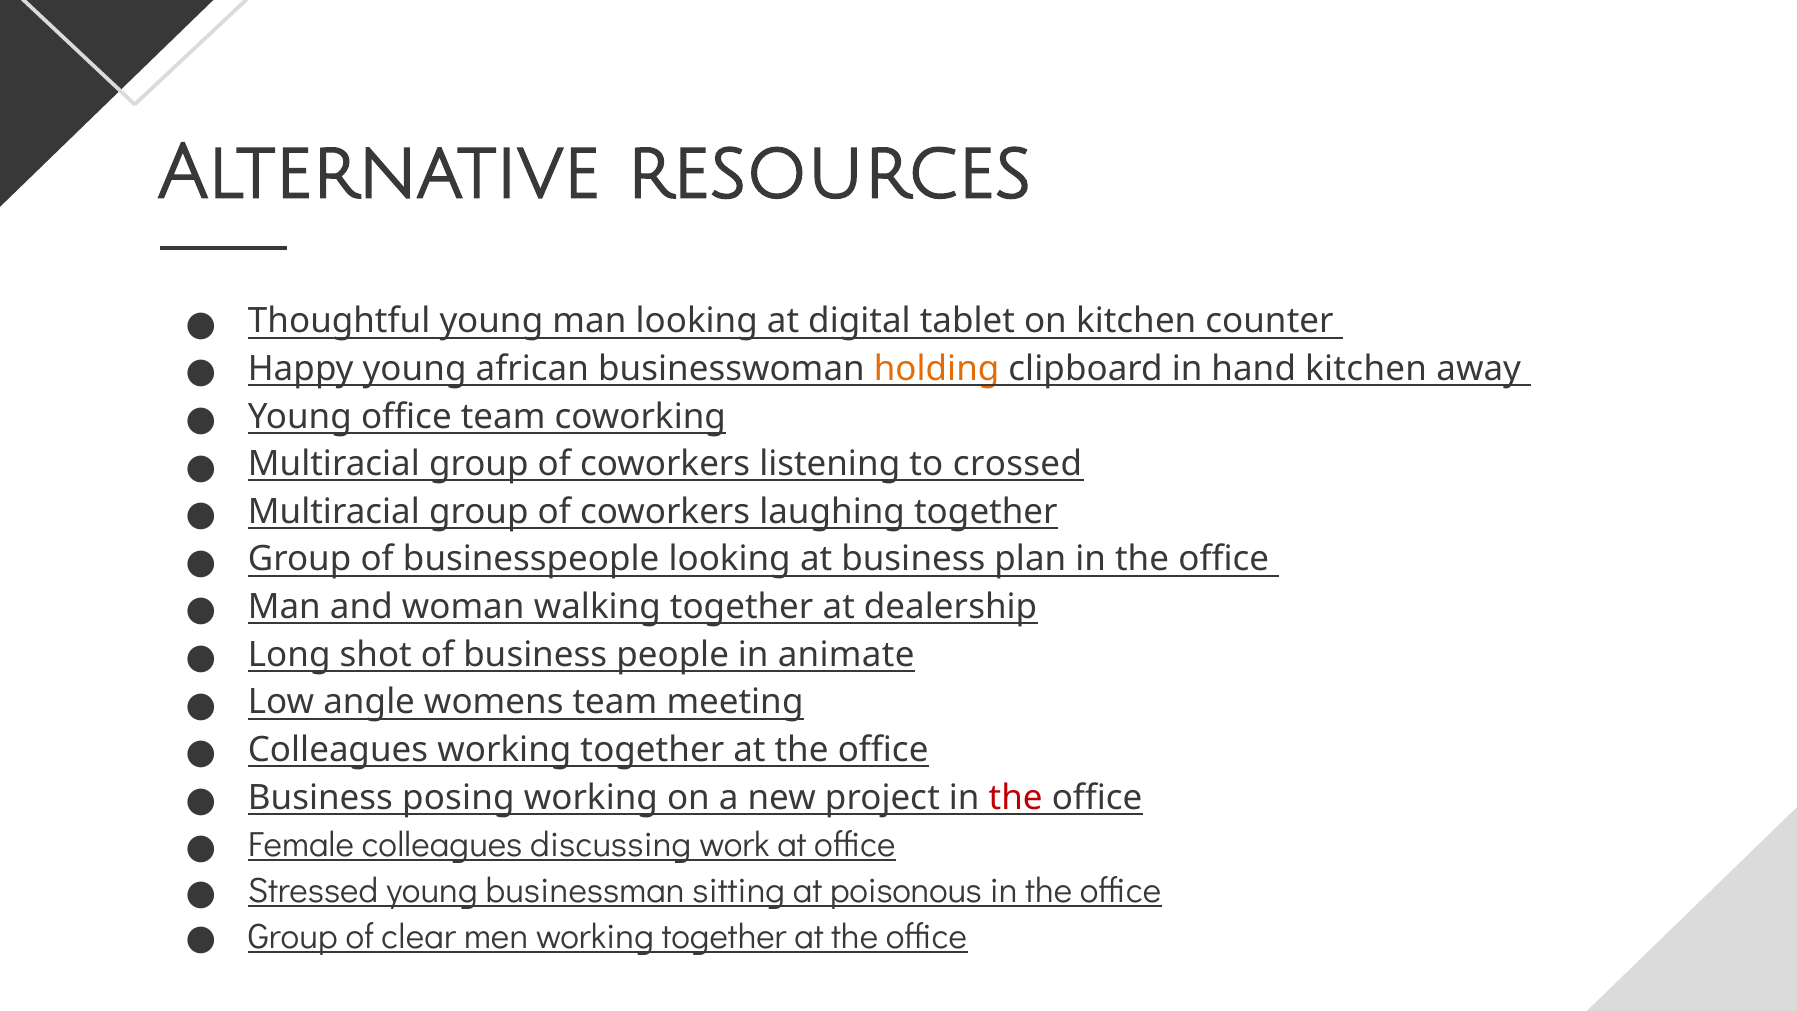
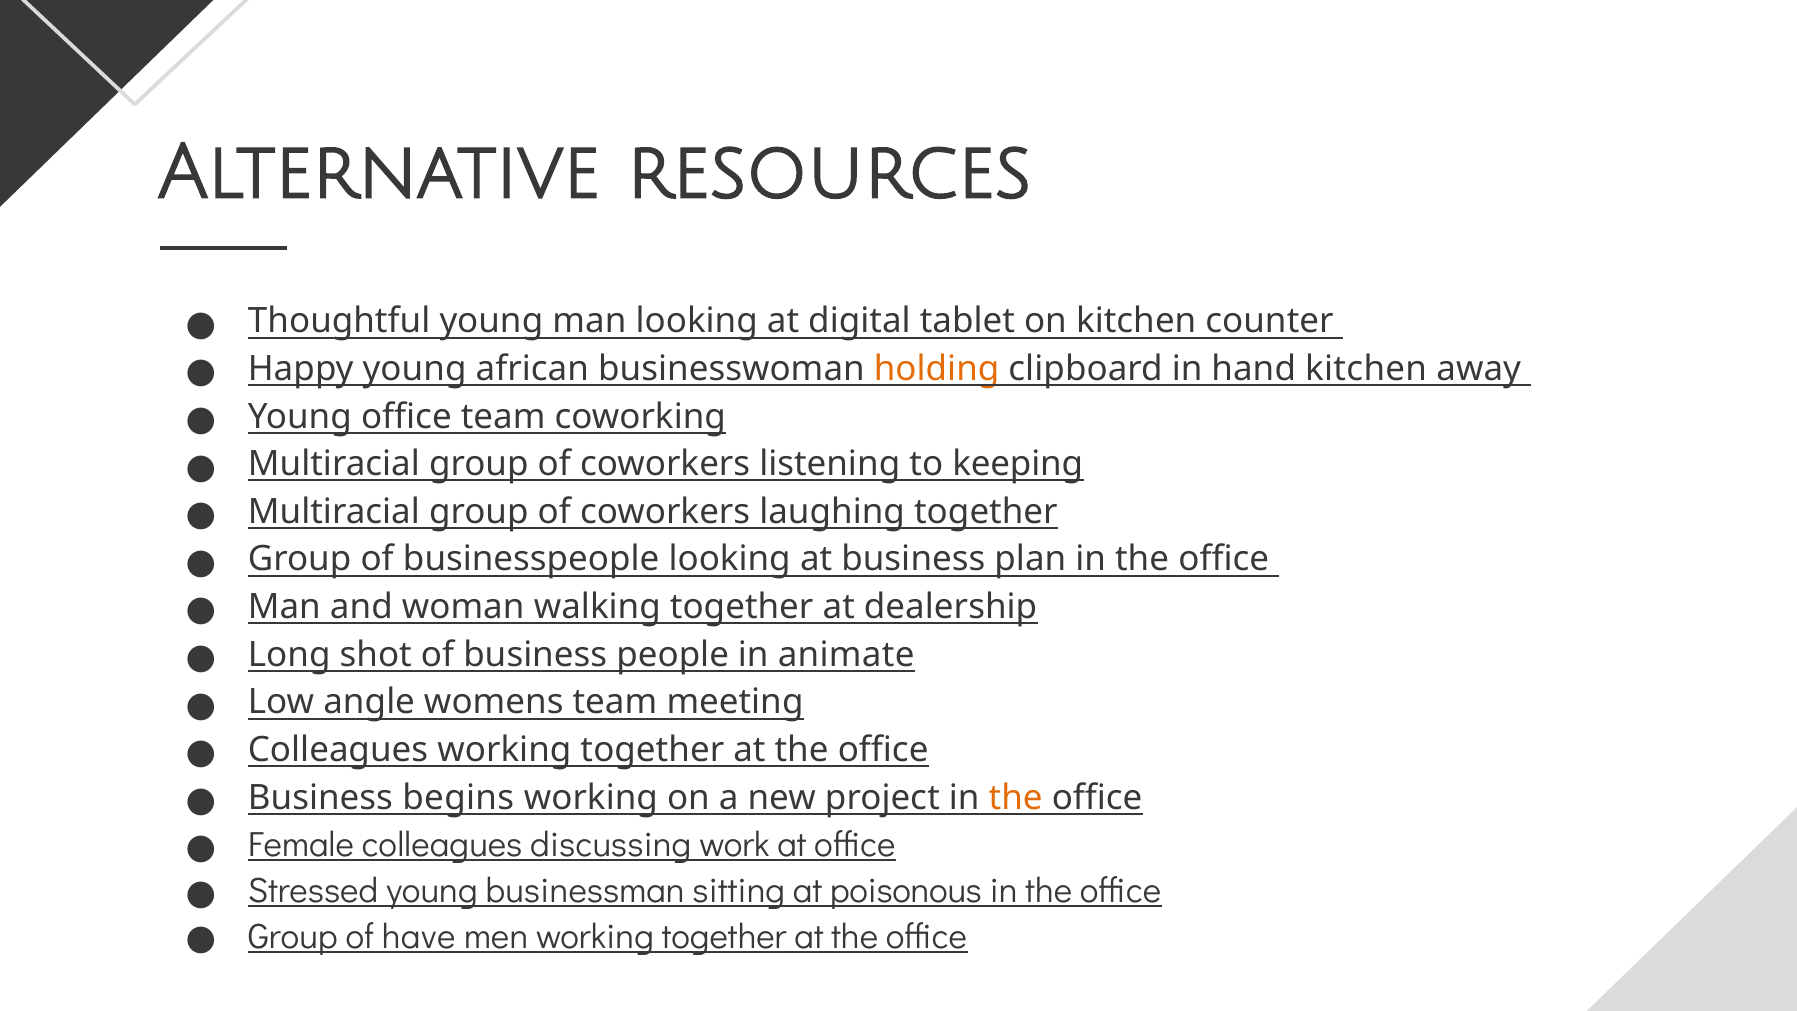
crossed: crossed -> keeping
posing: posing -> begins
the at (1016, 797) colour: red -> orange
clear: clear -> have
